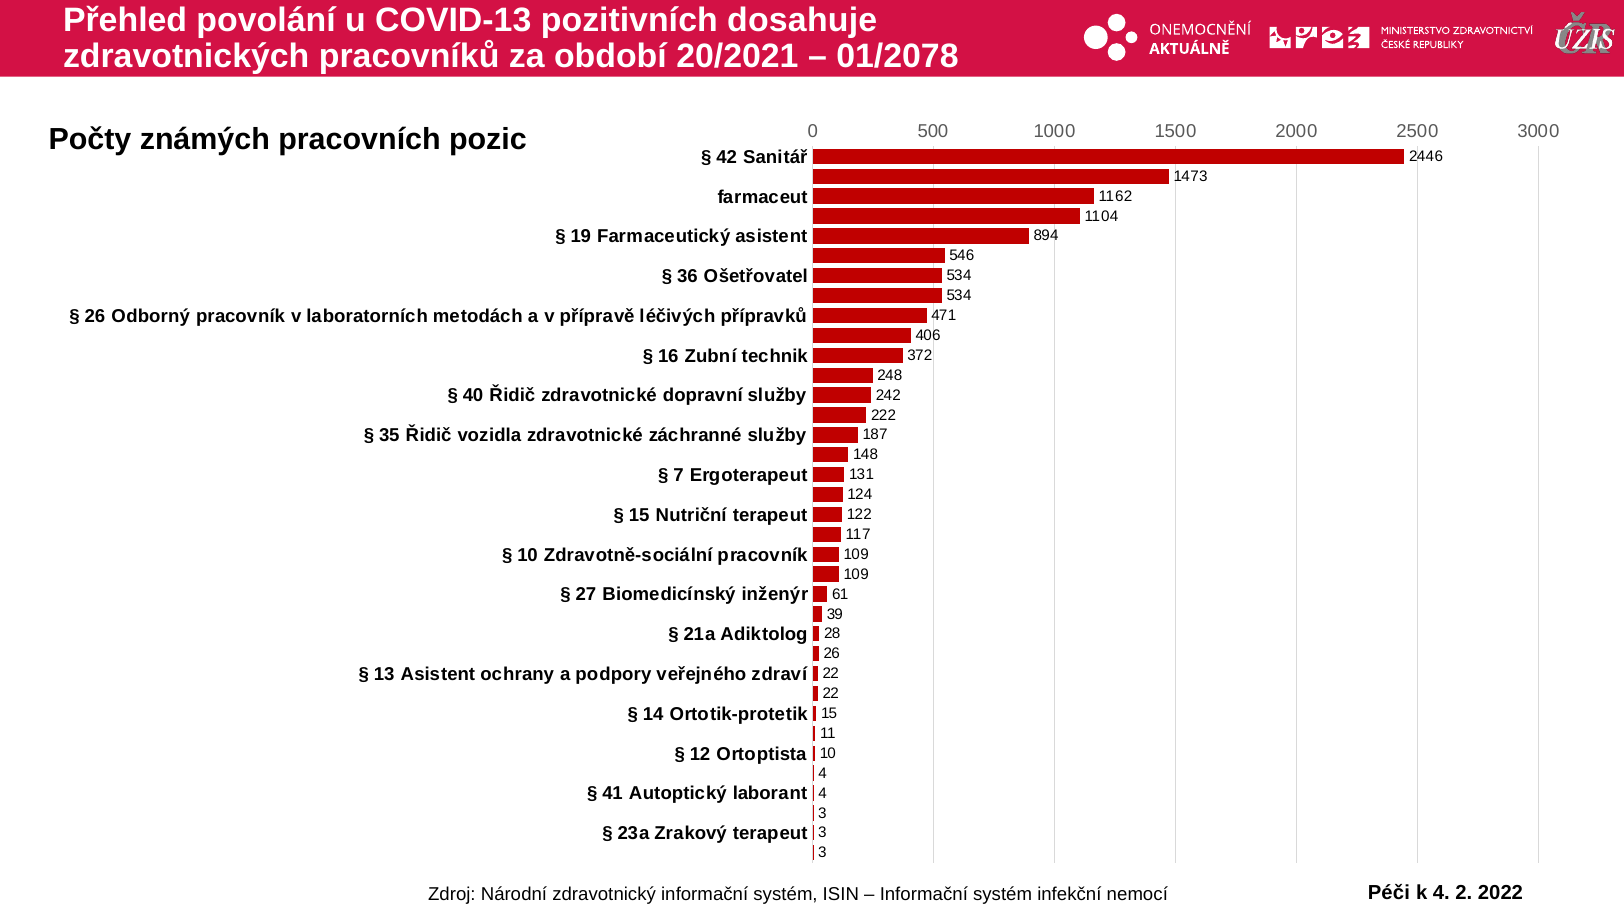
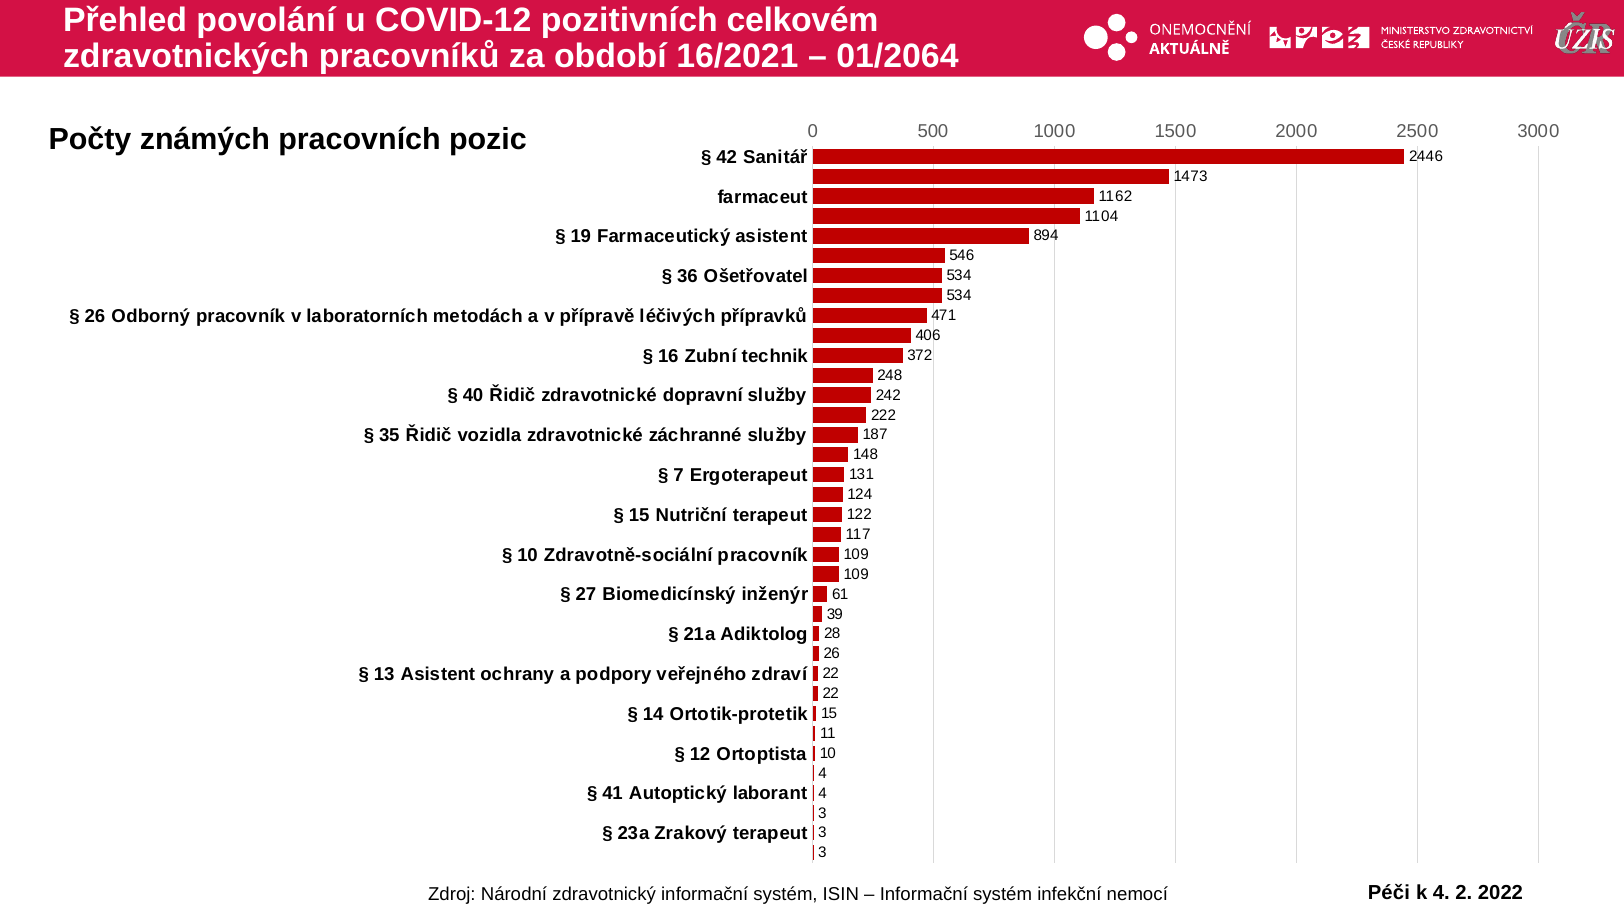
COVID-13: COVID-13 -> COVID-12
dosahuje: dosahuje -> celkovém
20/2021: 20/2021 -> 16/2021
01/2078: 01/2078 -> 01/2064
